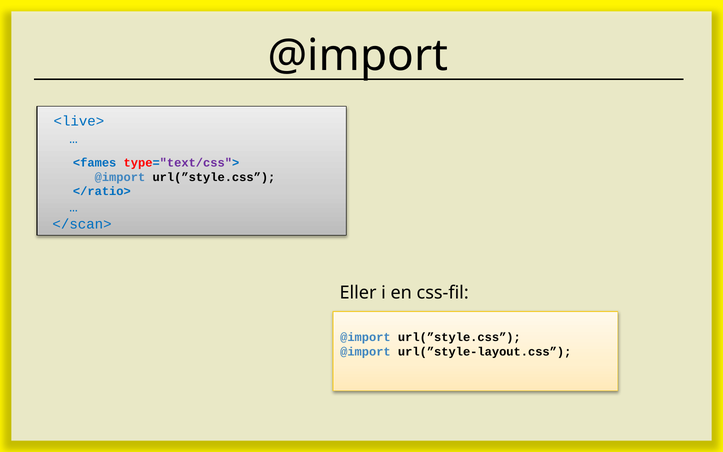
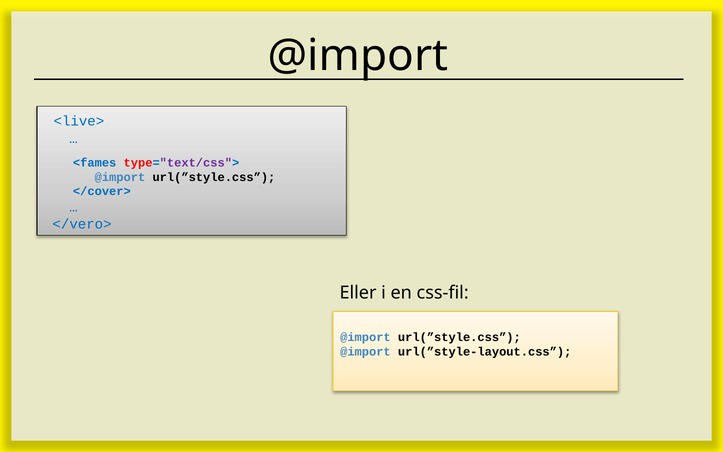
</ratio>: </ratio> -> </cover>
</scan>: </scan> -> </vero>
